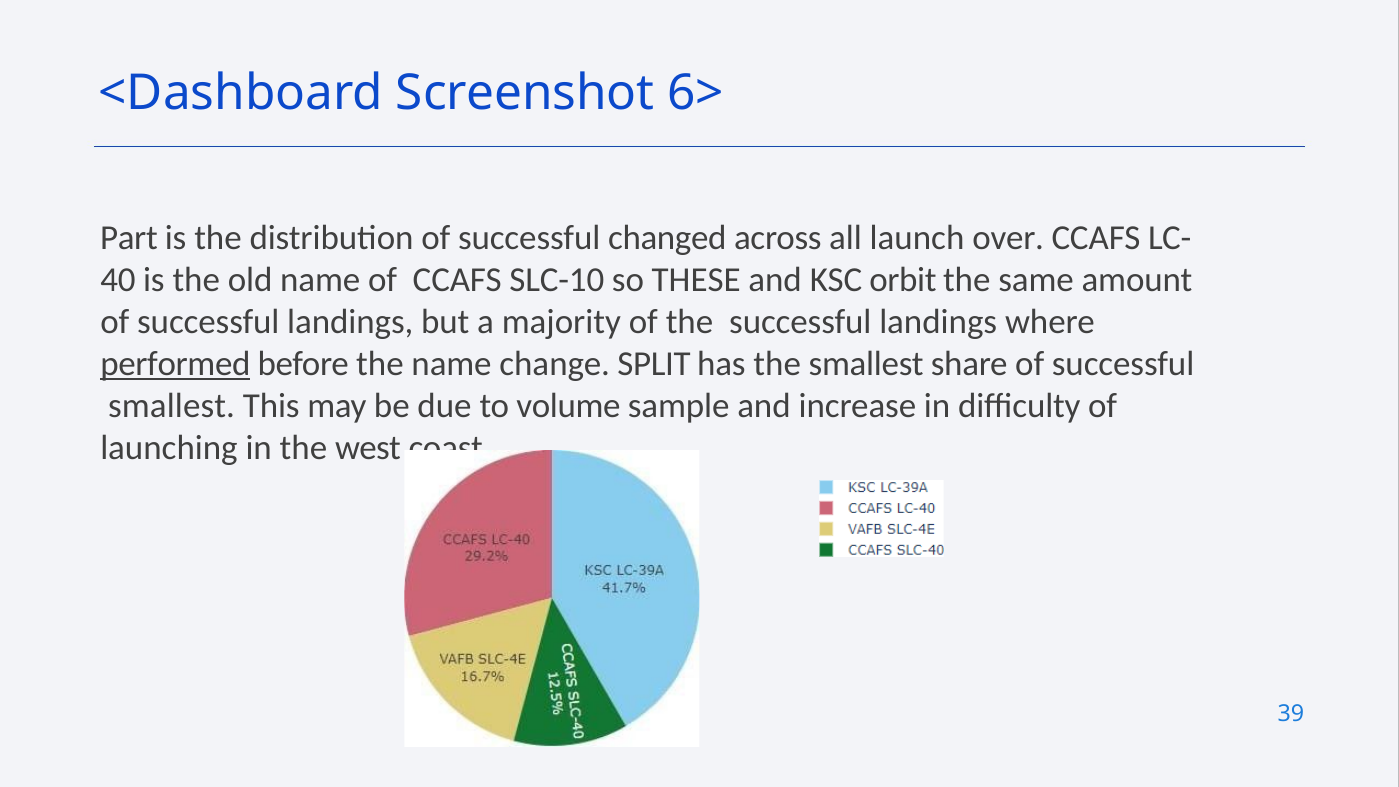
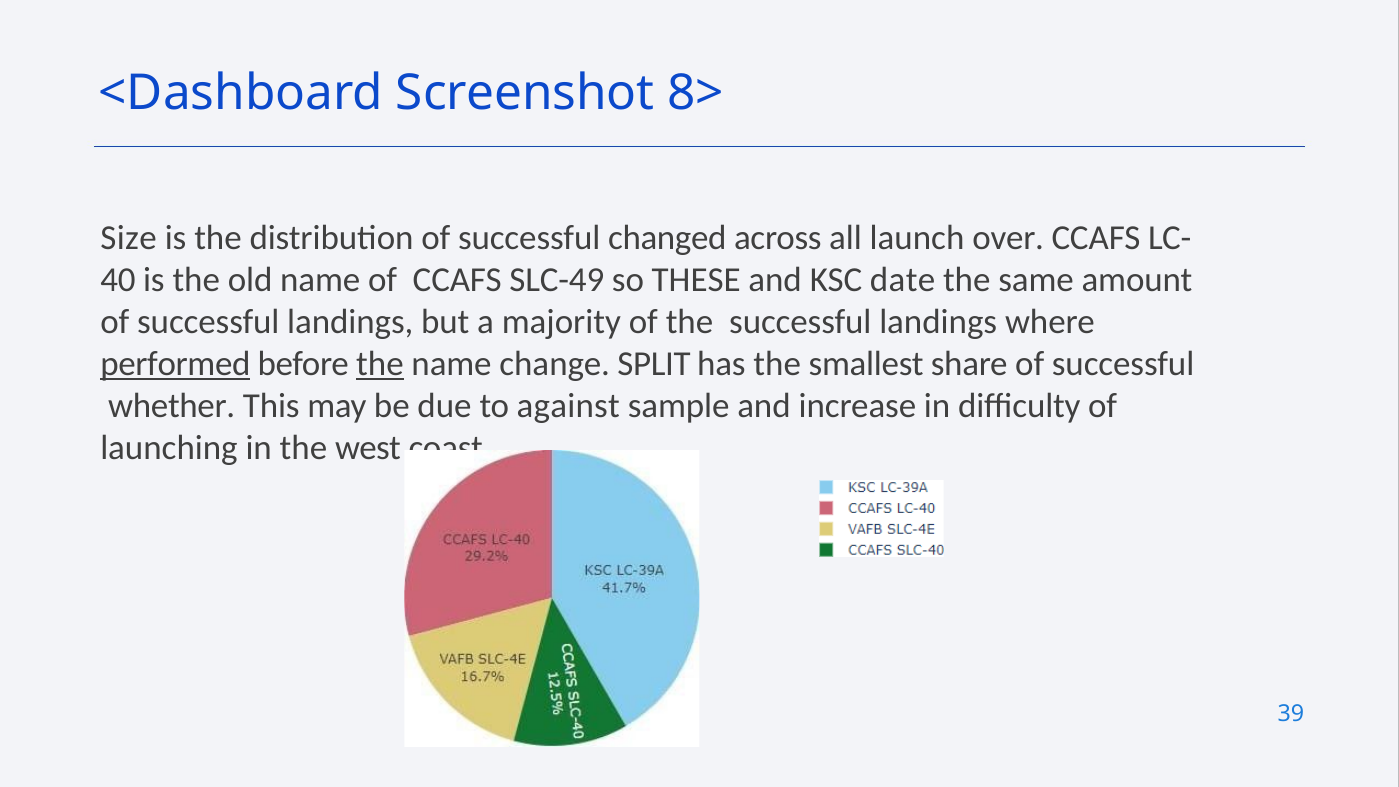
6>: 6> -> 8>
Part: Part -> Size
SLC-10: SLC-10 -> SLC-49
orbit: orbit -> date
the at (380, 364) underline: none -> present
smallest at (172, 406): smallest -> whether
volume: volume -> against
